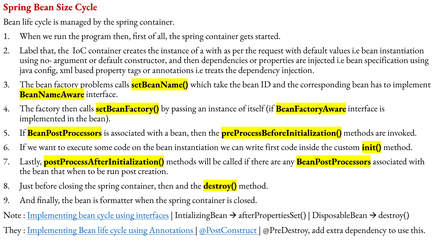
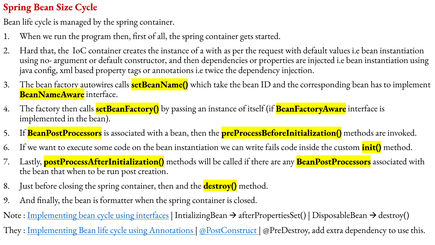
Label: Label -> Hard
injected i.e bean specification: specification -> instantiation
treats: treats -> twice
problems: problems -> autowires
write first: first -> fails
